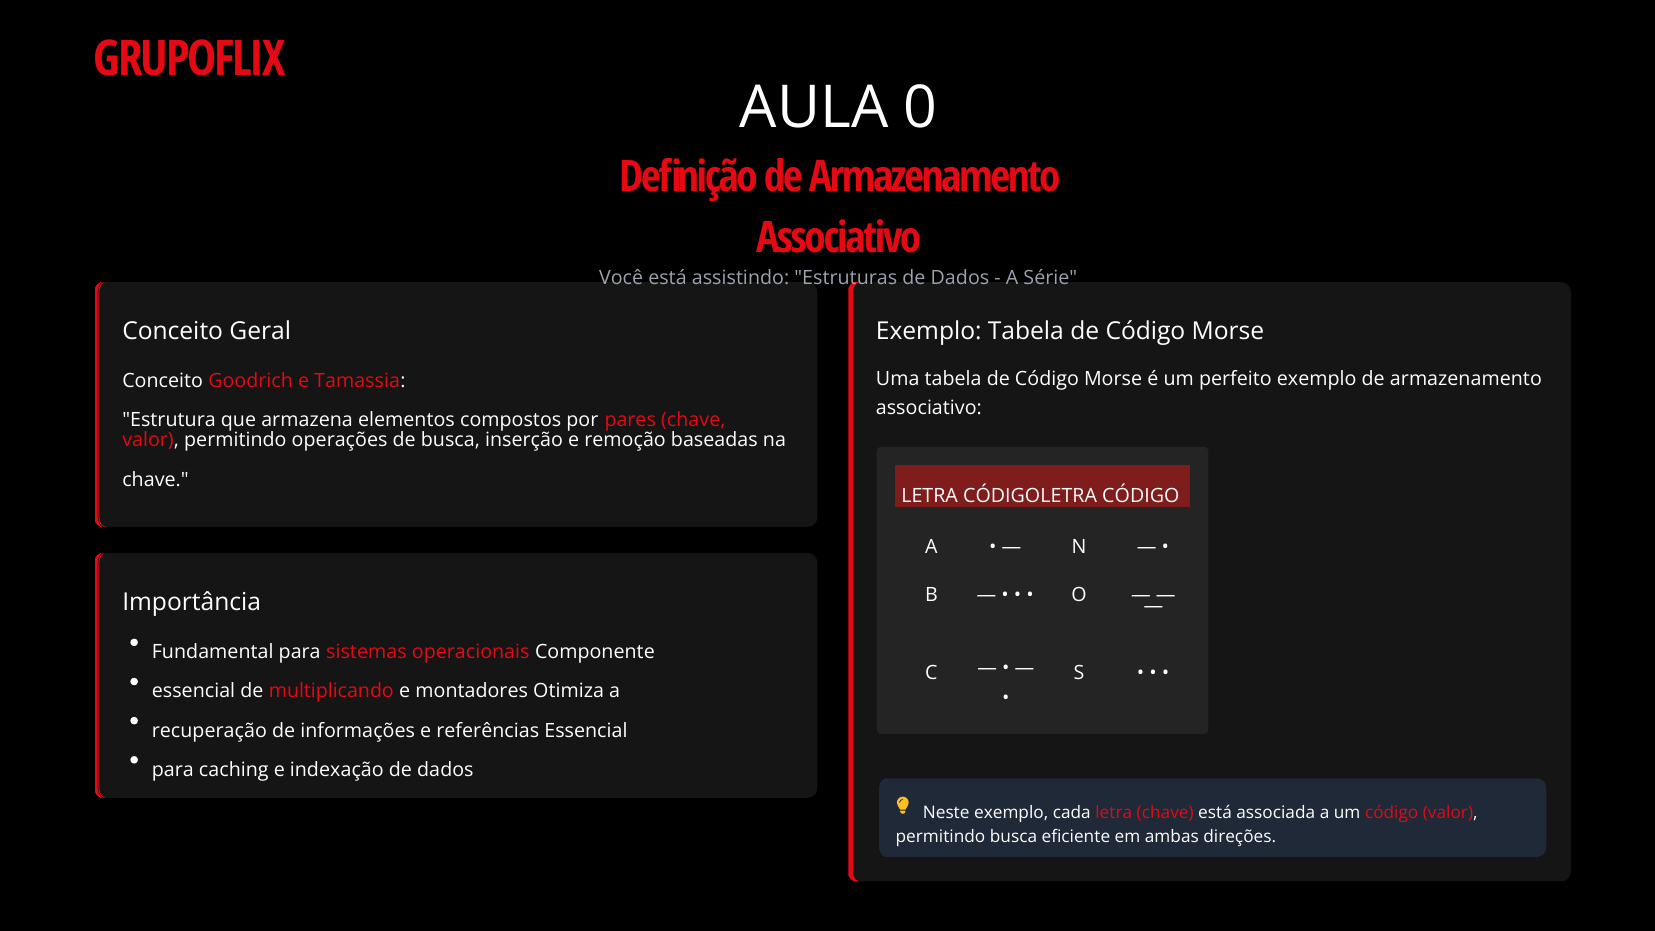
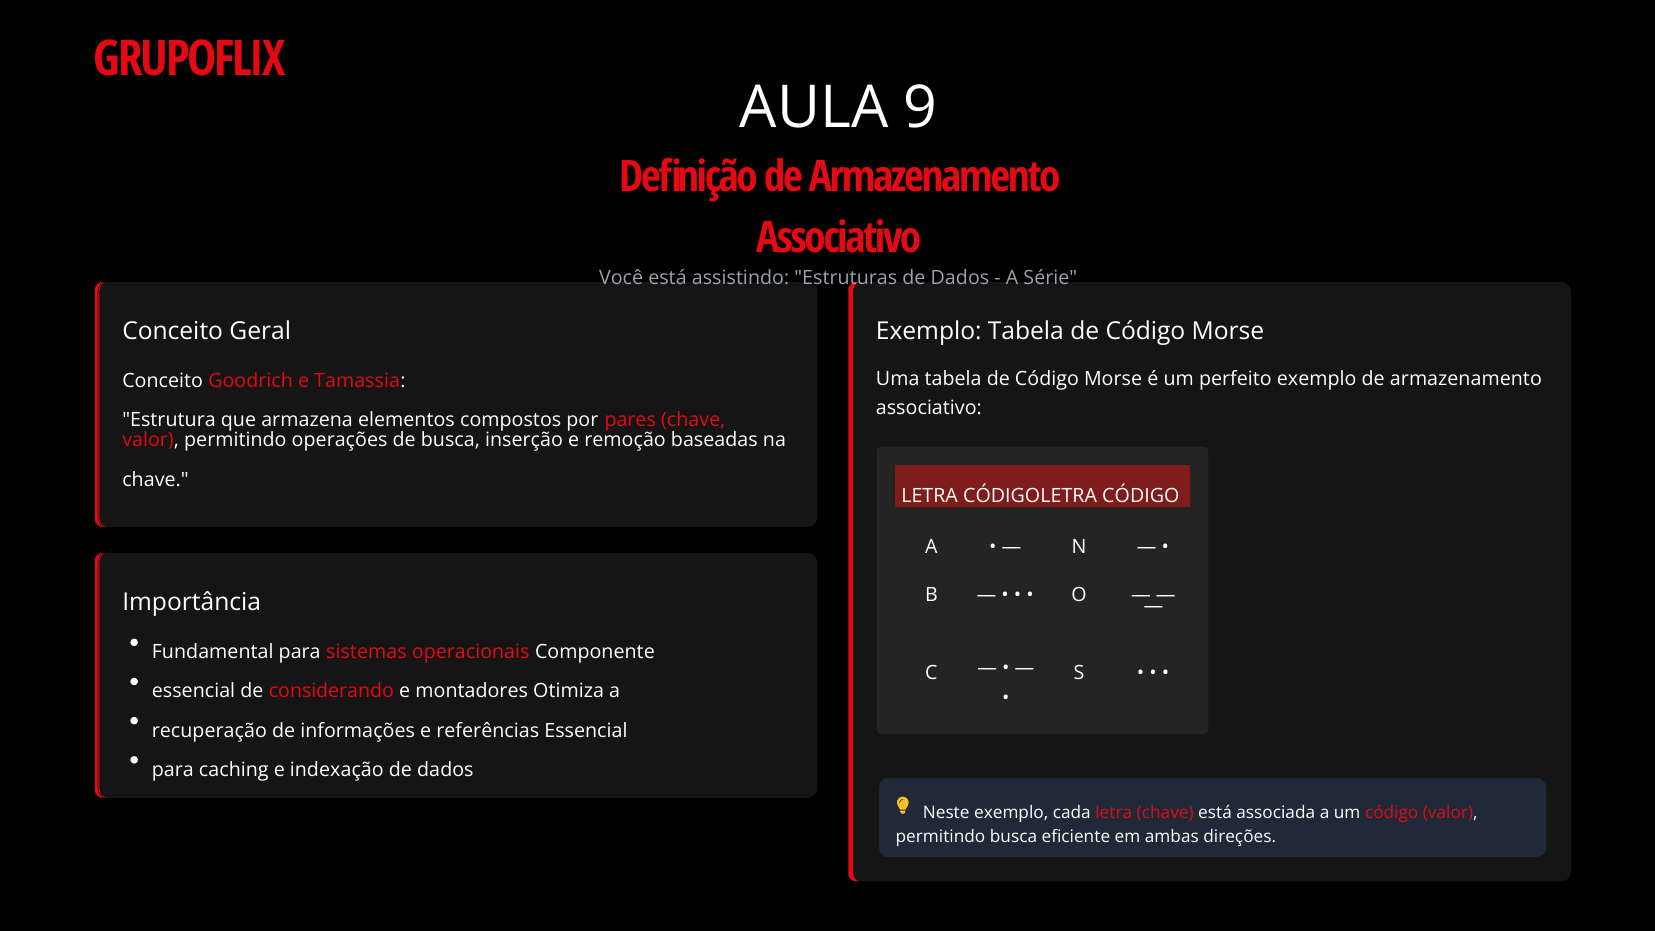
0: 0 -> 9
multiplicando: multiplicando -> considerando
